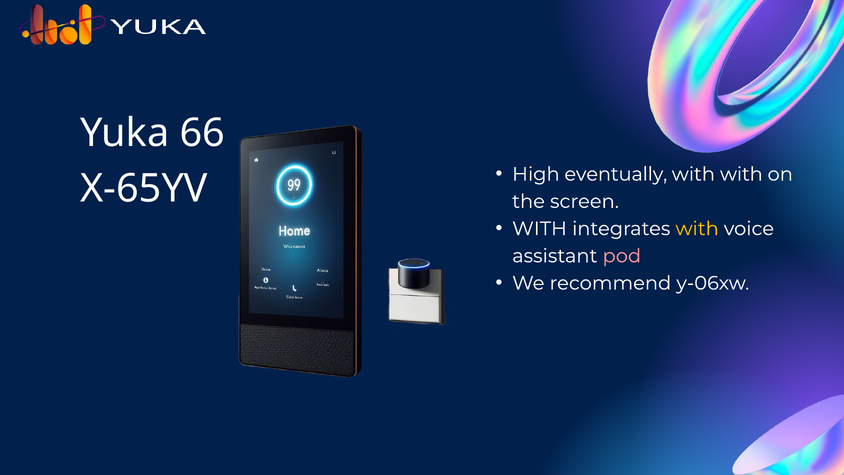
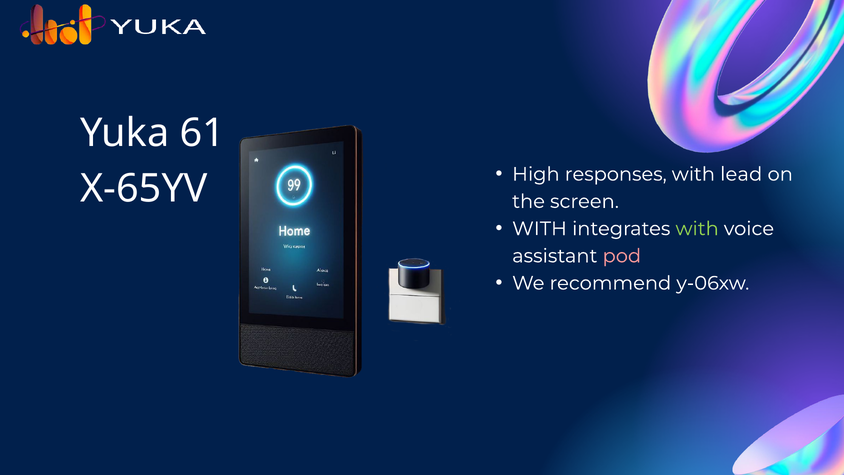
66: 66 -> 61
eventually: eventually -> responses
with with: with -> lead
with at (697, 229) colour: yellow -> light green
